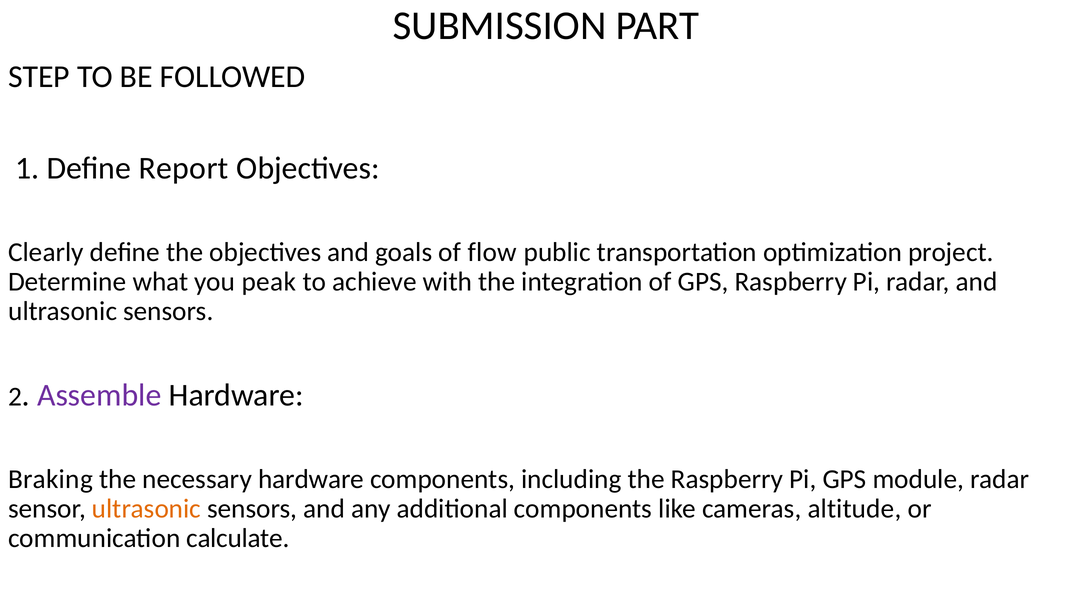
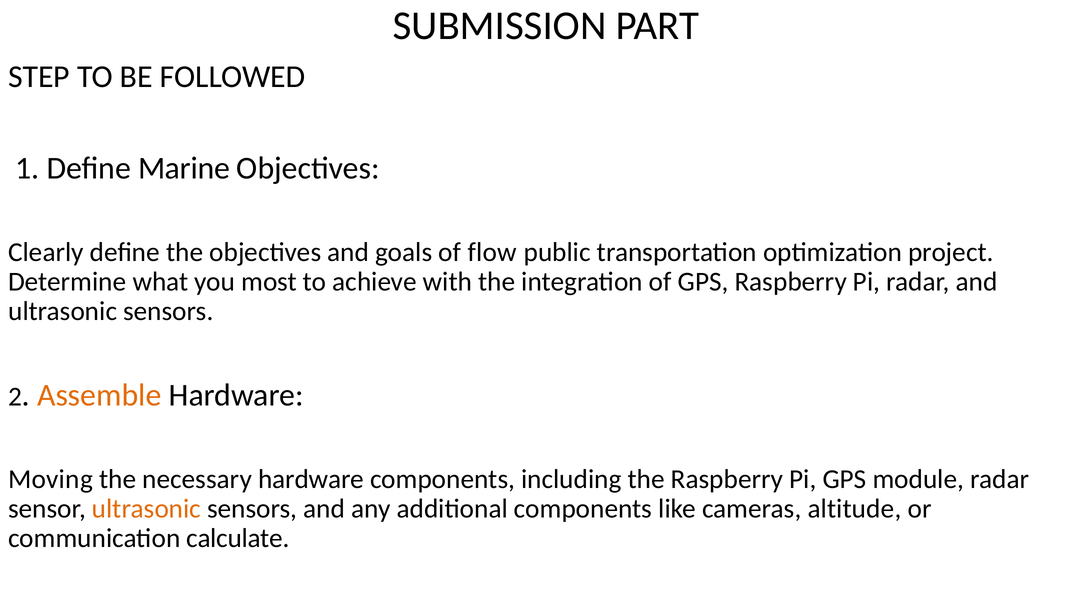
Report: Report -> Marine
peak: peak -> most
Assemble colour: purple -> orange
Braking: Braking -> Moving
